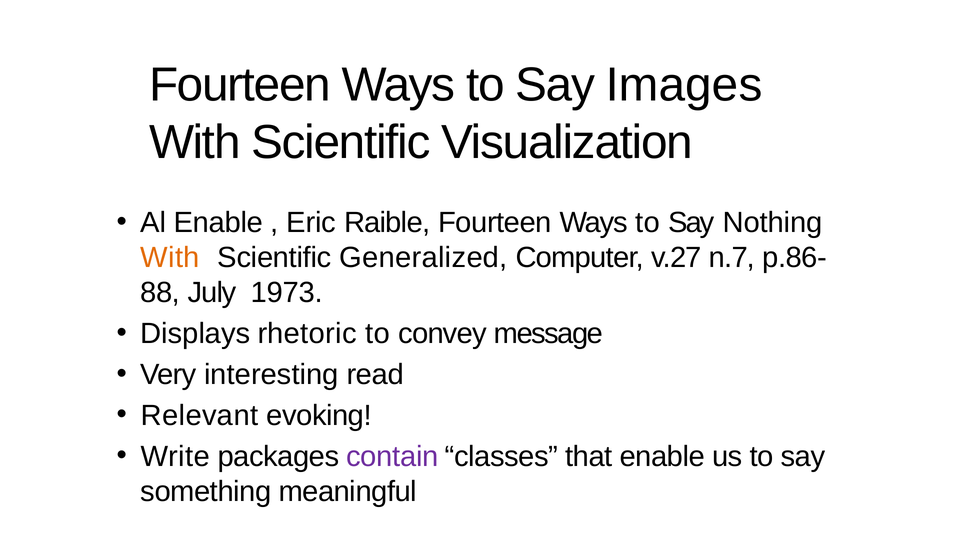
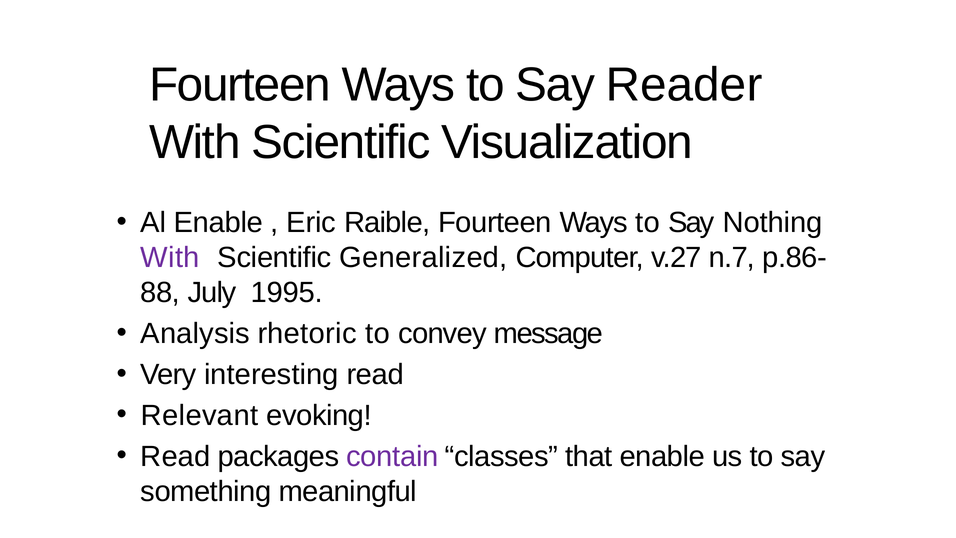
Images: Images -> Reader
With at (170, 257) colour: orange -> purple
1973: 1973 -> 1995
Displays: Displays -> Analysis
Write at (175, 456): Write -> Read
